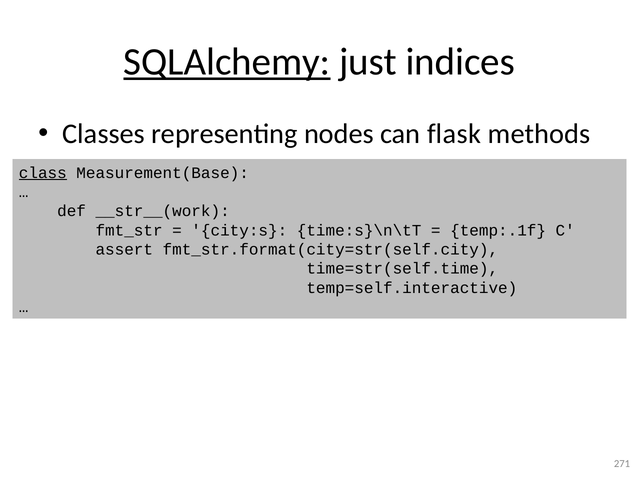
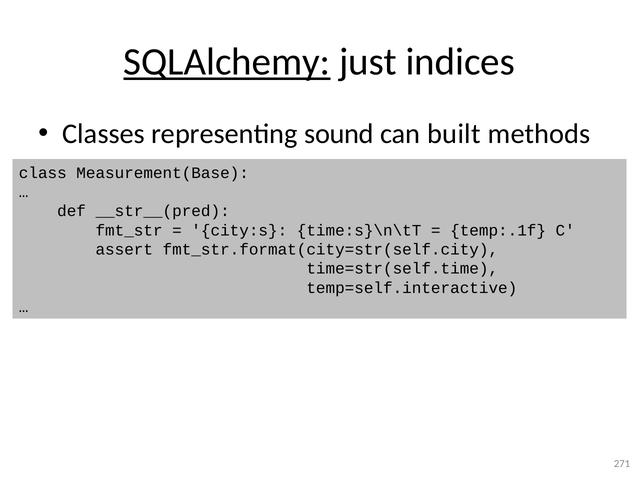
nodes: nodes -> sound
flask: flask -> built
class underline: present -> none
__str__(work: __str__(work -> __str__(pred
